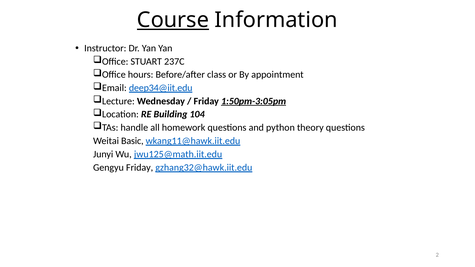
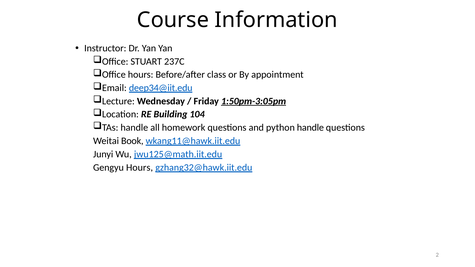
Course underline: present -> none
python theory: theory -> handle
Basic: Basic -> Book
Gengyu Friday: Friday -> Hours
